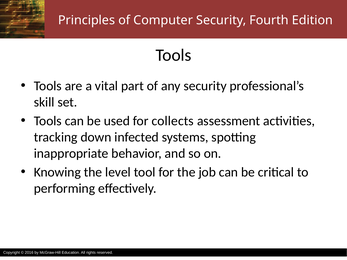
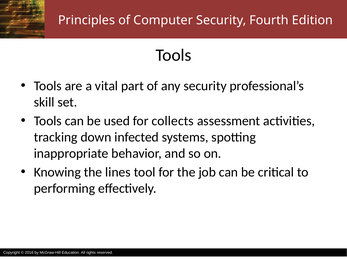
level: level -> lines
